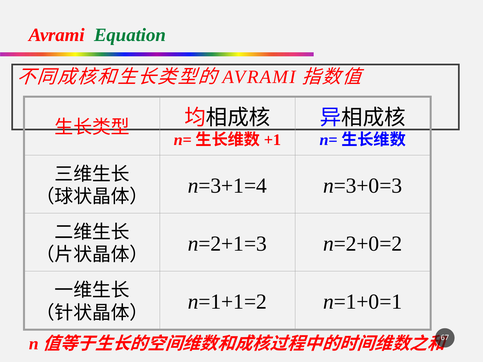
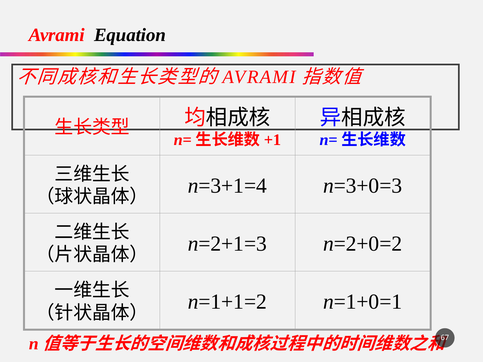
Equation colour: green -> black
